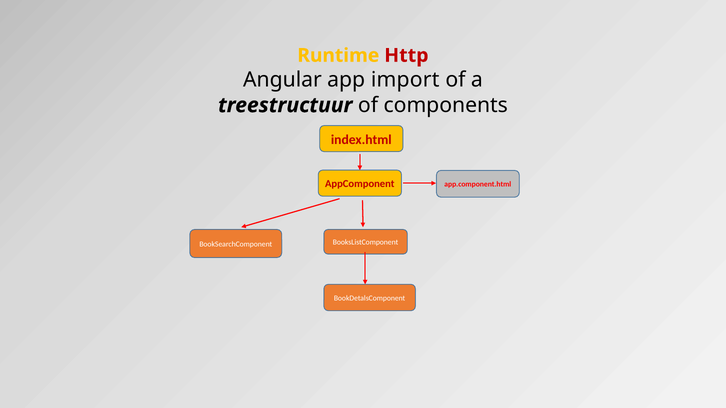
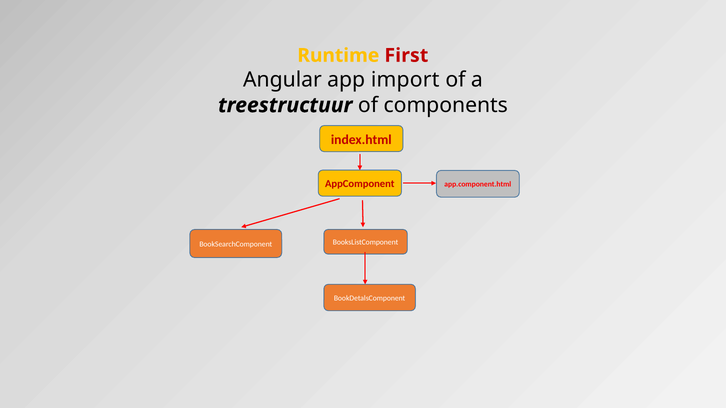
Http: Http -> First
